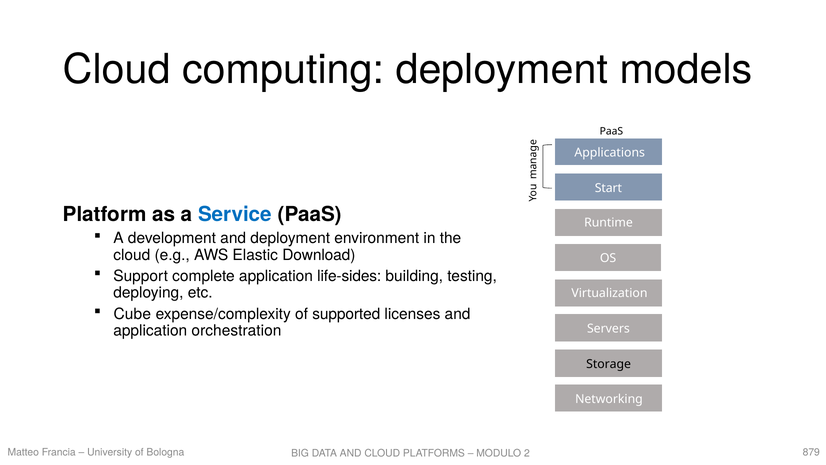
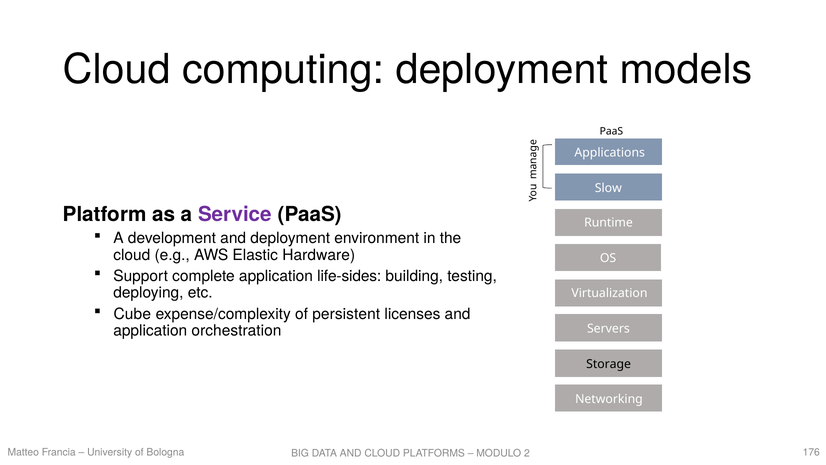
Start: Start -> Slow
Service colour: blue -> purple
Download: Download -> Hardware
supported: supported -> persistent
879: 879 -> 176
